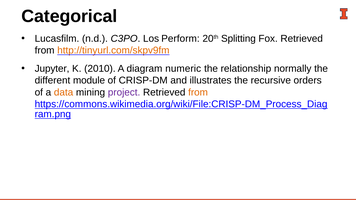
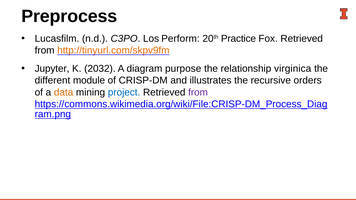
Categorical: Categorical -> Preprocess
Splitting: Splitting -> Practice
2010: 2010 -> 2032
numeric: numeric -> purpose
normally: normally -> virginica
project colour: purple -> blue
from at (198, 92) colour: orange -> purple
